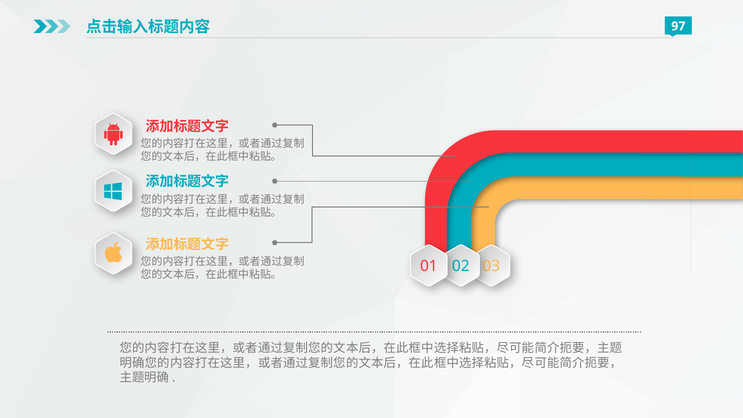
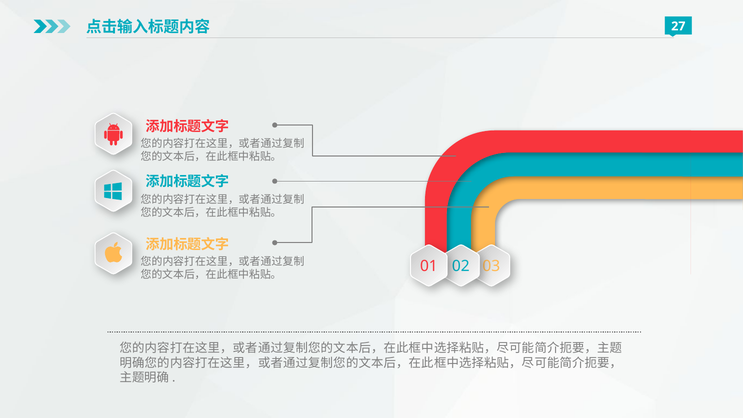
97: 97 -> 27
